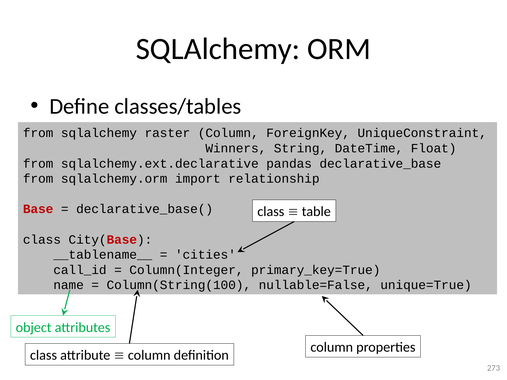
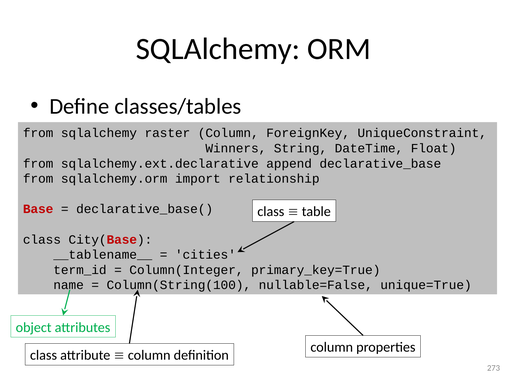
pandas: pandas -> append
call_id: call_id -> term_id
